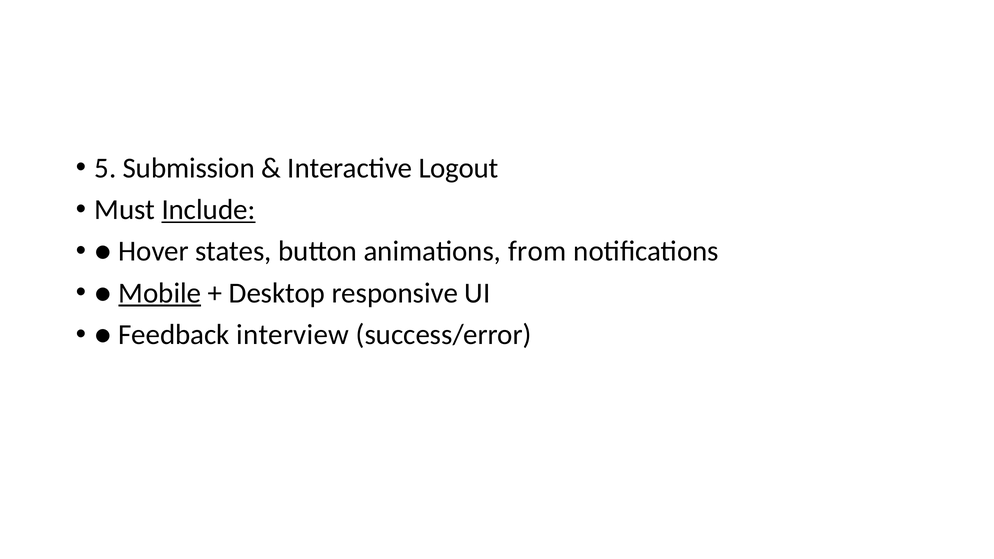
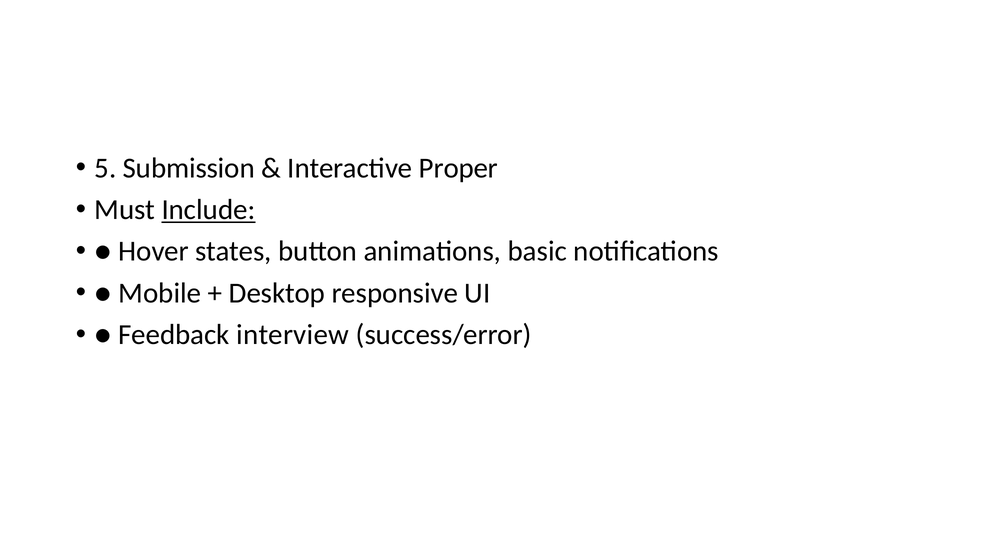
Logout: Logout -> Proper
from: from -> basic
Mobile underline: present -> none
